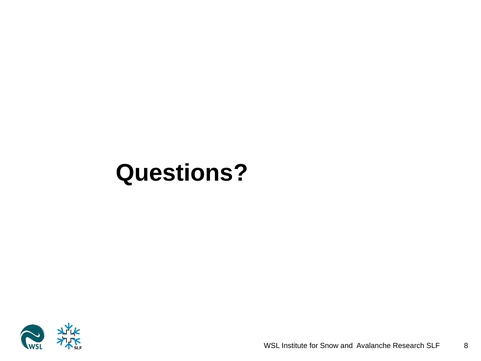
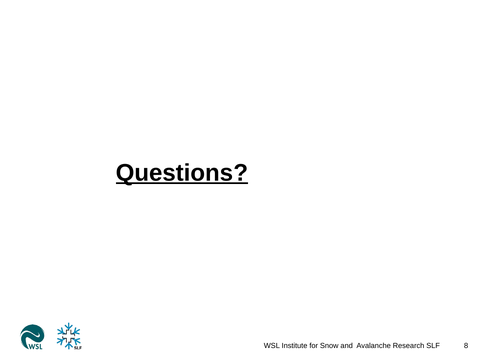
Questions underline: none -> present
